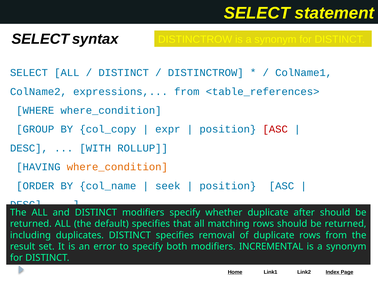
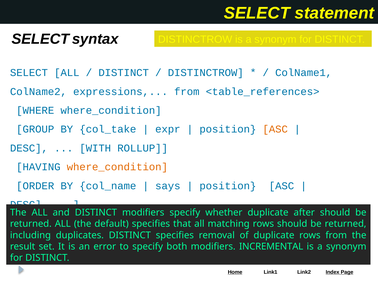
col_copy: col_copy -> col_take
ASC at (275, 130) colour: red -> orange
seek: seek -> says
